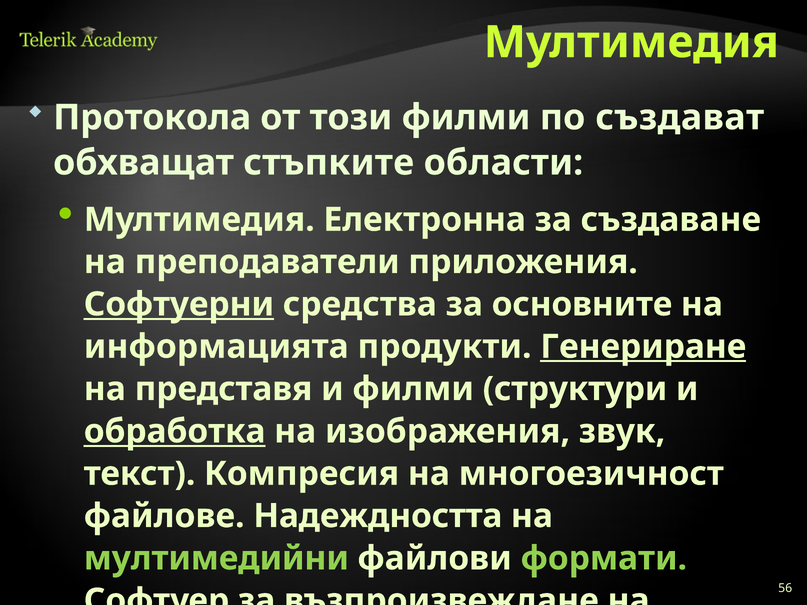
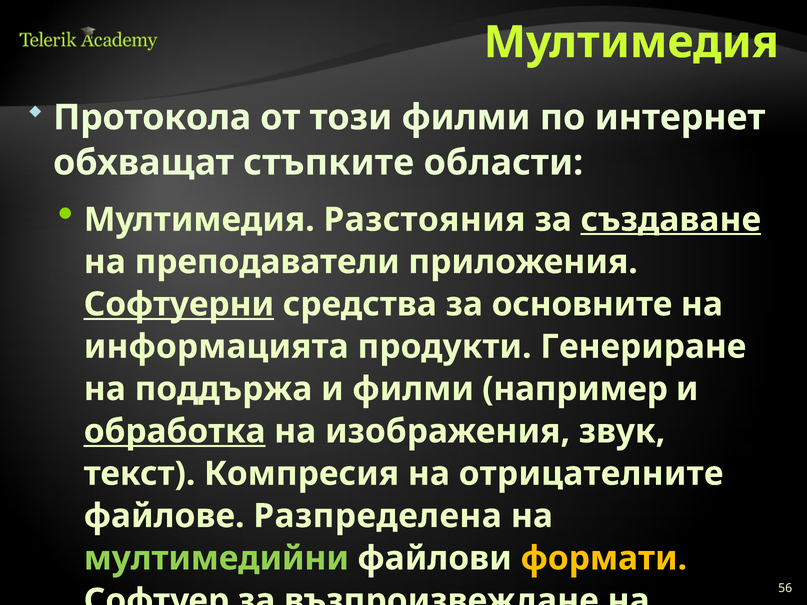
създават: създават -> интернет
Електронна: Електронна -> Разстояния
създаване underline: none -> present
Генериране underline: present -> none
представя: представя -> поддържа
структури: структури -> например
многоезичност: многоезичност -> отрицателните
Надеждността: Надеждността -> Разпределена
формати colour: light green -> yellow
